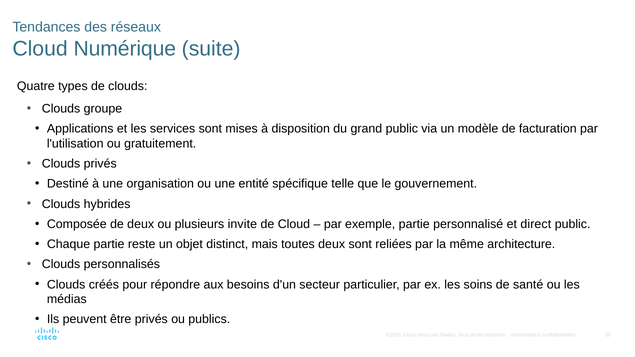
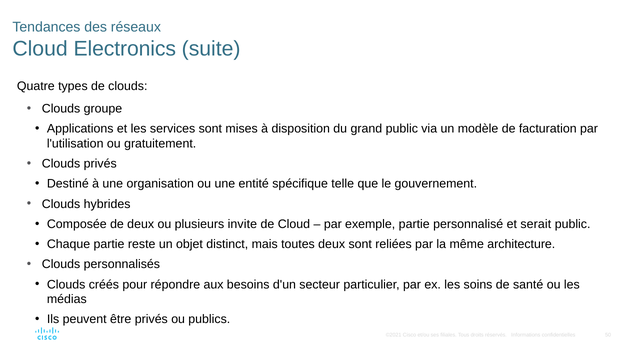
Numérique: Numérique -> Electronics
direct: direct -> serait
